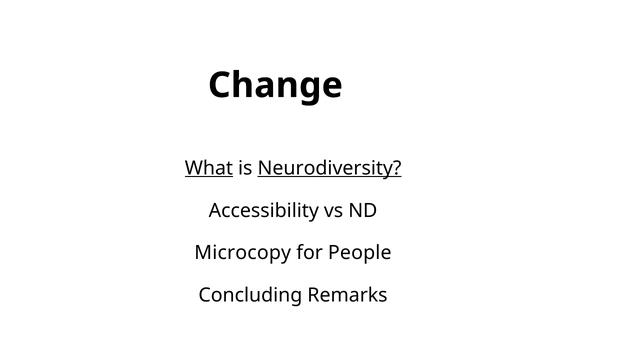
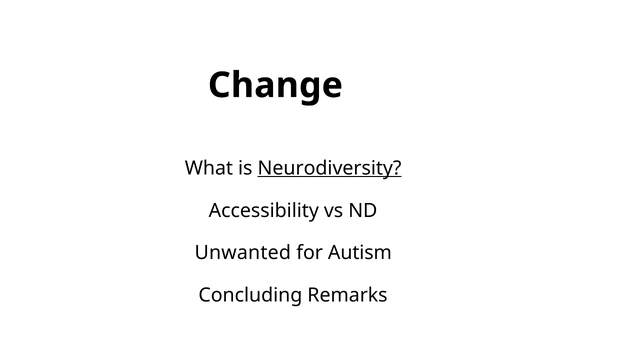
What underline: present -> none
Microcopy: Microcopy -> Unwanted
People: People -> Autism
